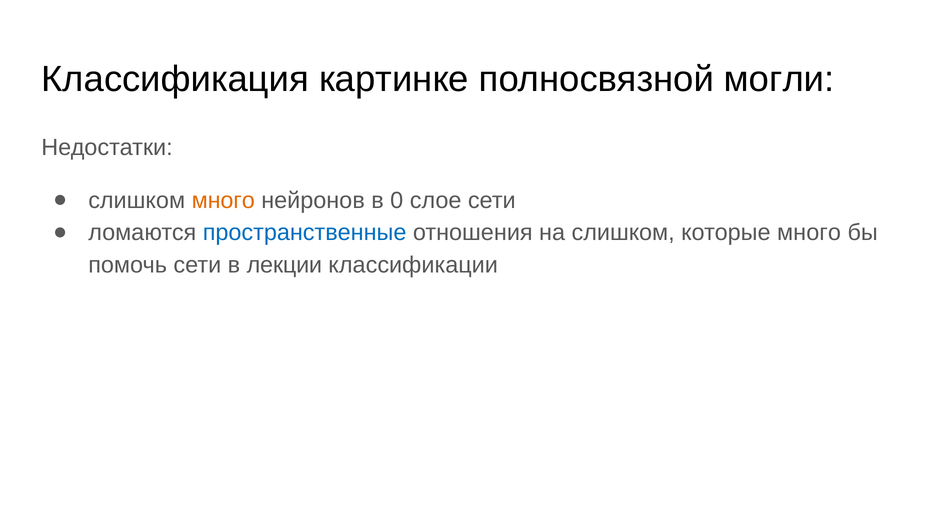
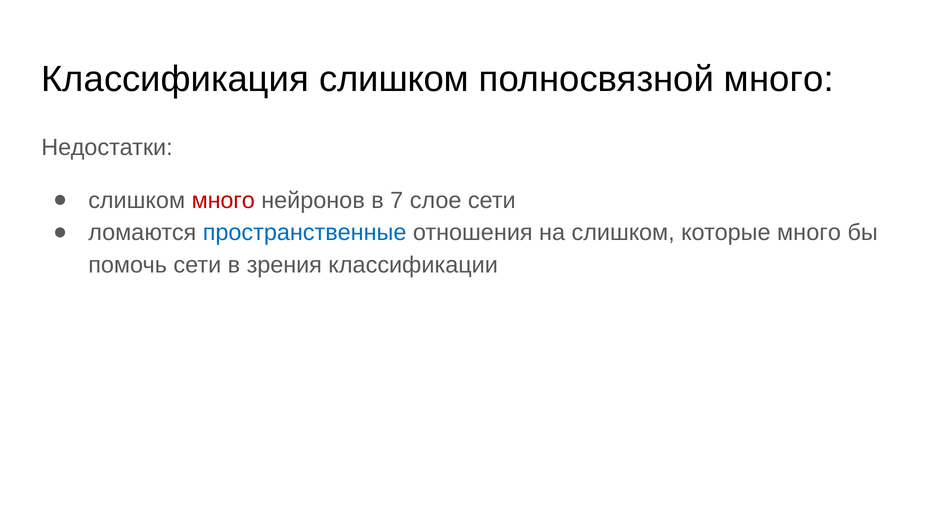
Классификация картинке: картинке -> слишком
полносвязной могли: могли -> много
много at (223, 201) colour: orange -> red
0: 0 -> 7
лекции: лекции -> зрения
